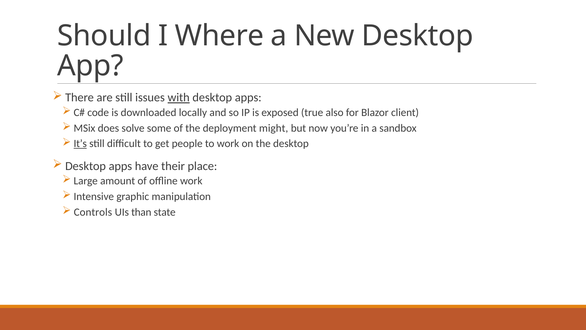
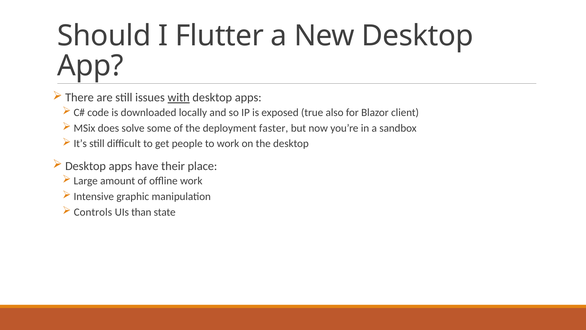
Where: Where -> Flutter
might: might -> faster
It’s underline: present -> none
